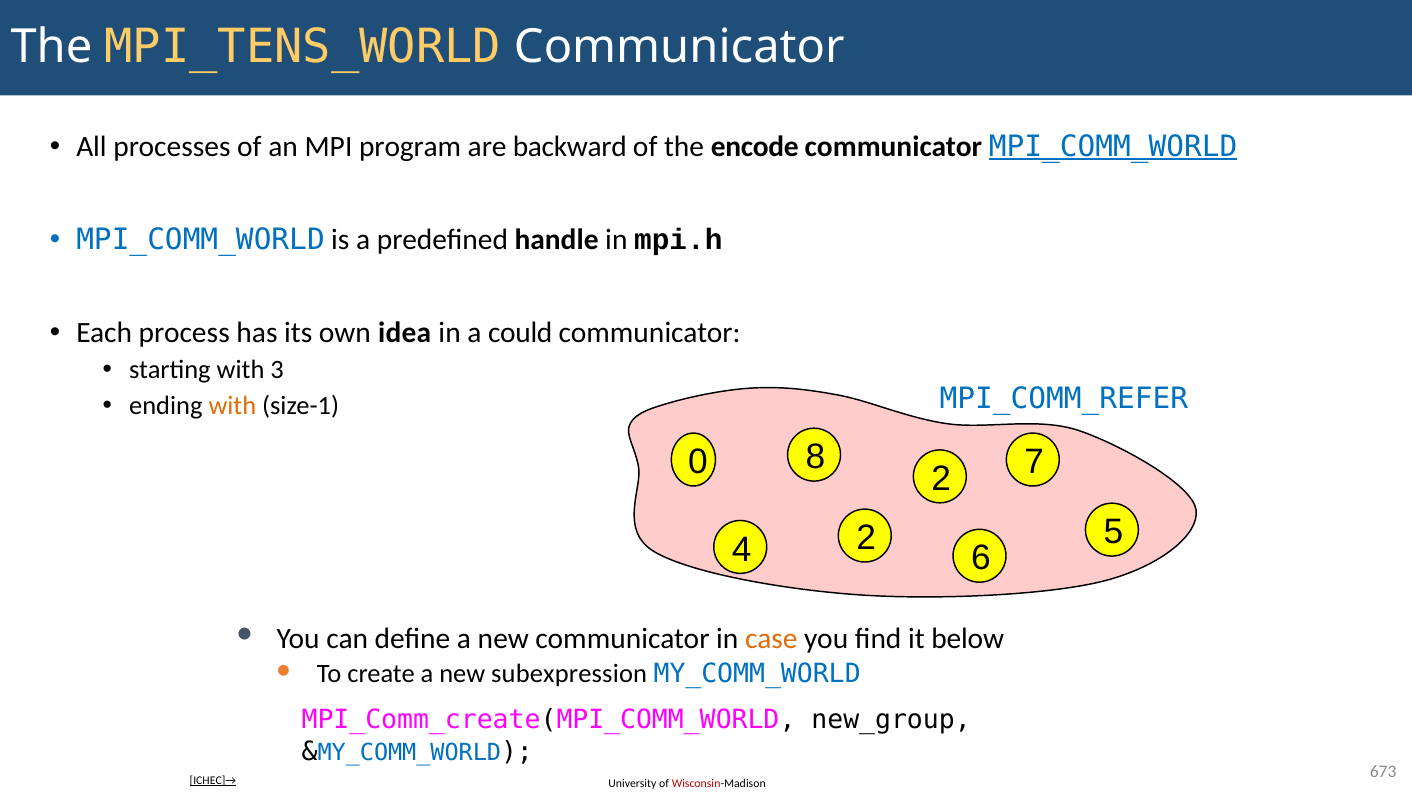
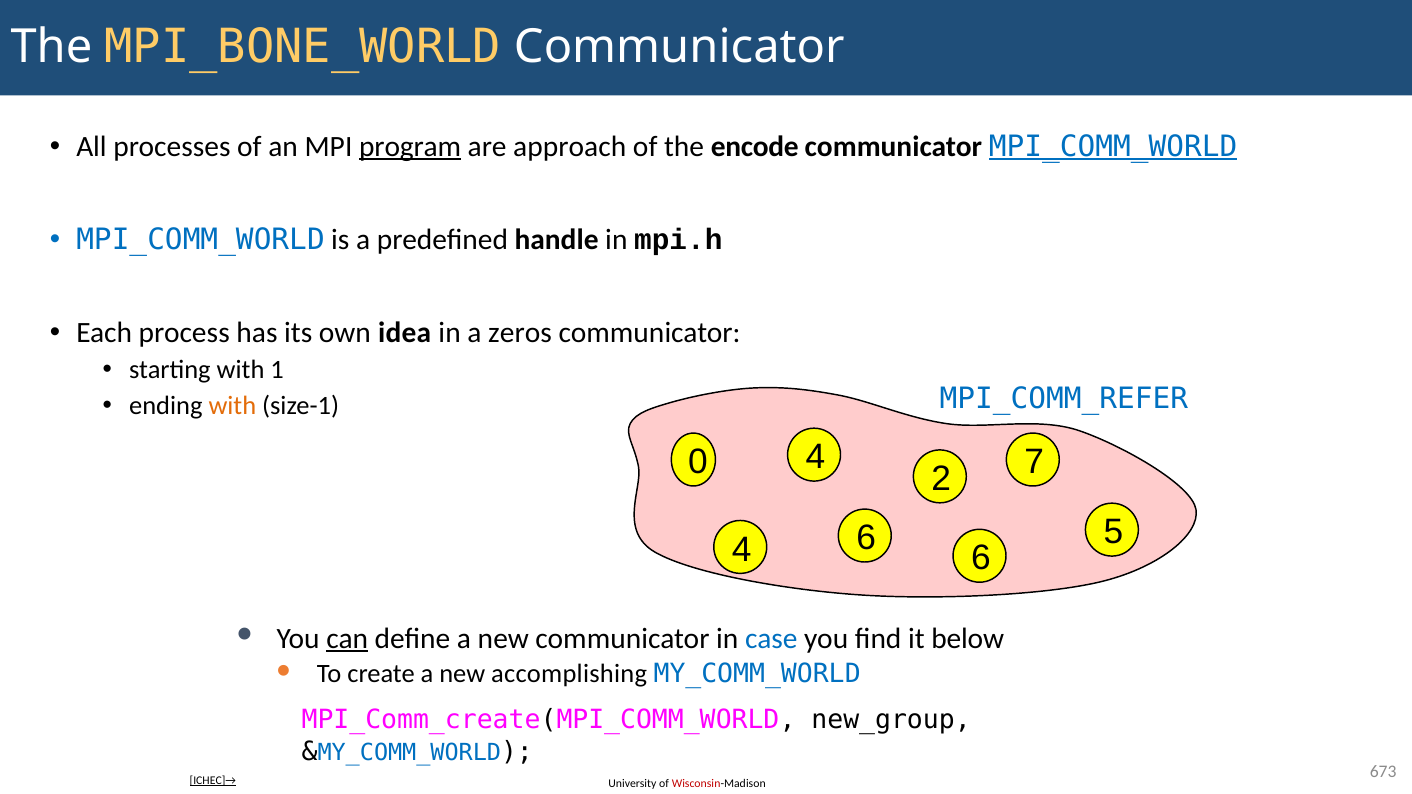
MPI_TENS_WORLD: MPI_TENS_WORLD -> MPI_BONE_WORLD
program underline: none -> present
backward: backward -> approach
could: could -> zeros
3: 3 -> 1
0 8: 8 -> 4
4 2: 2 -> 6
can underline: none -> present
case colour: orange -> blue
subexpression: subexpression -> accomplishing
